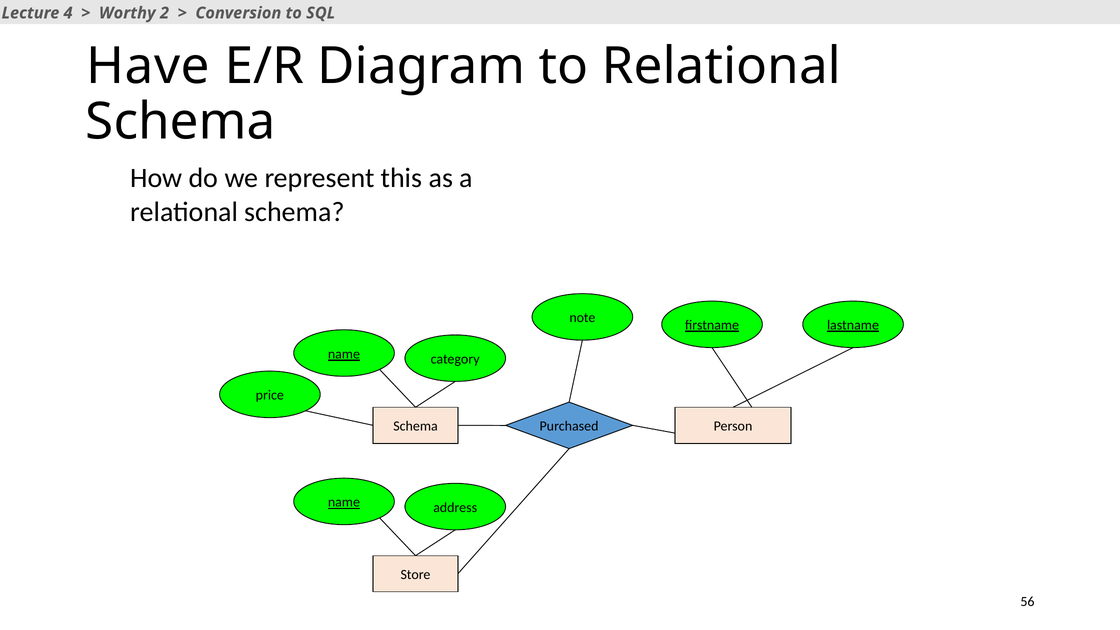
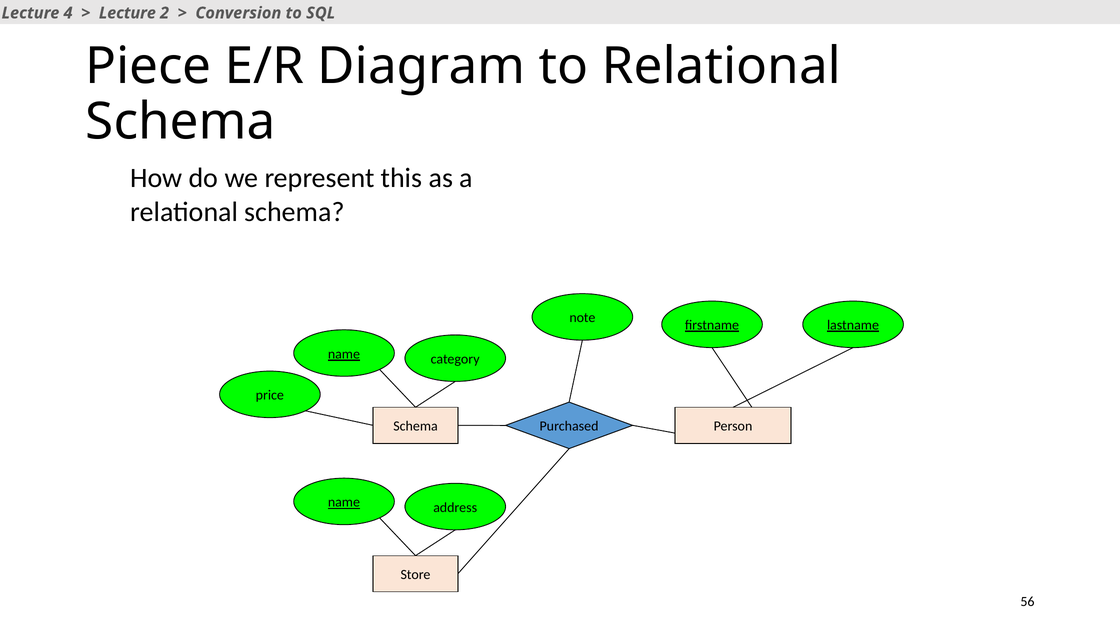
Worthy at (127, 13): Worthy -> Lecture
Have: Have -> Piece
